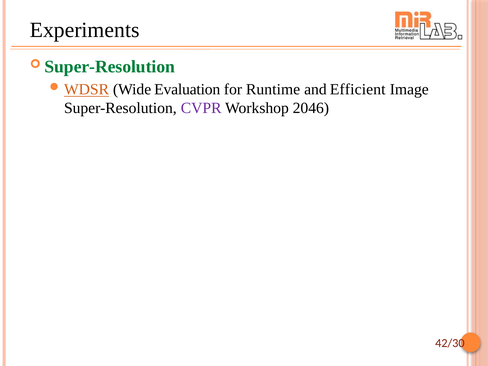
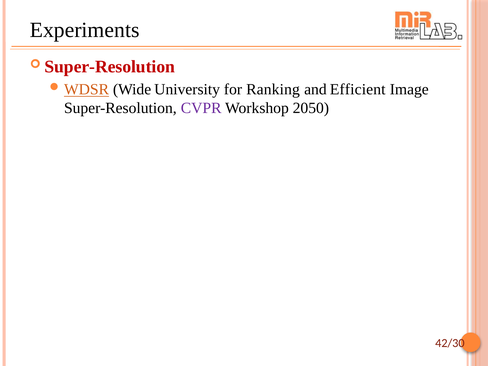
Super-Resolution at (110, 67) colour: green -> red
Evaluation: Evaluation -> University
Runtime: Runtime -> Ranking
2046: 2046 -> 2050
